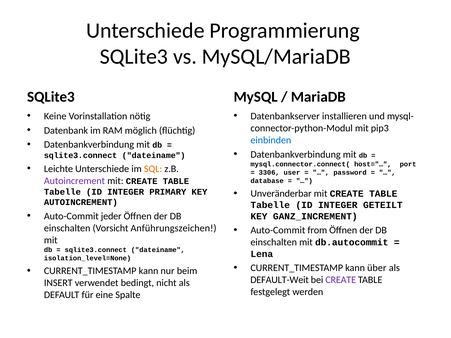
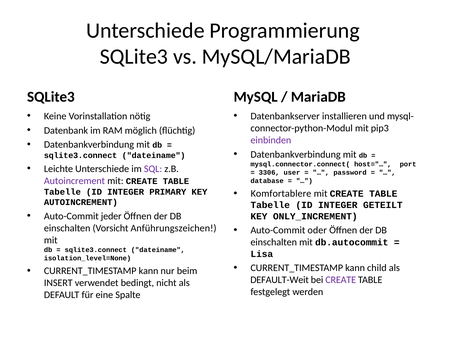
einbinden colour: blue -> purple
SQL colour: orange -> purple
Unveränderbar: Unveränderbar -> Komfortablere
GANZ_INCREMENT: GANZ_INCREMENT -> ONLY_INCREMENT
from: from -> oder
Lena: Lena -> Lisa
über: über -> child
